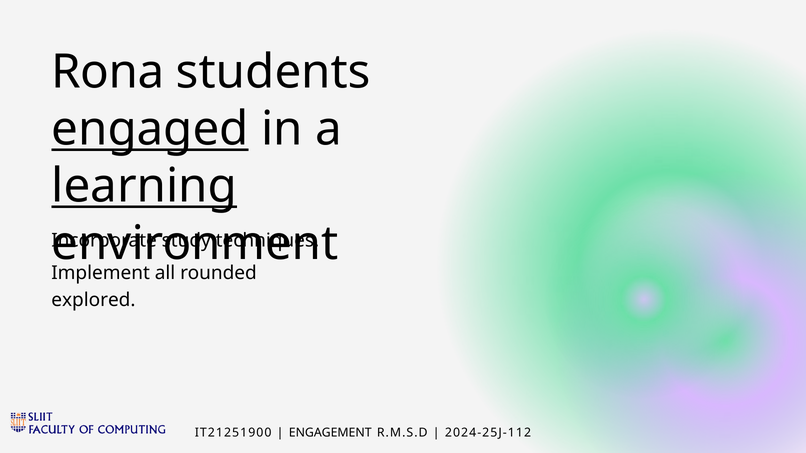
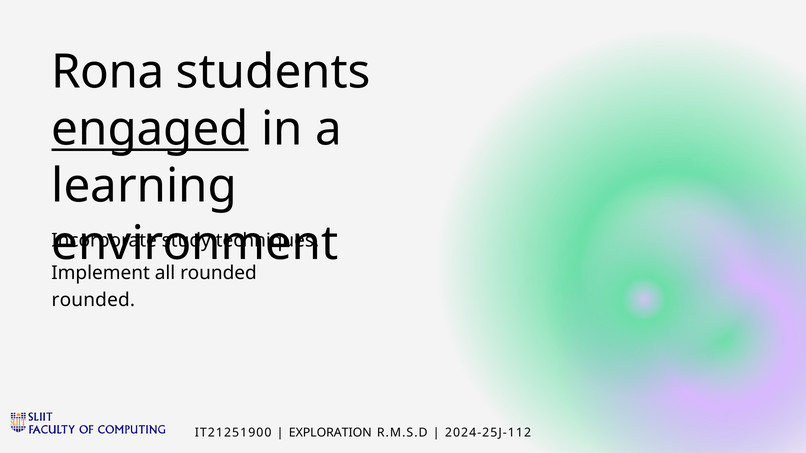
learning underline: present -> none
explored at (93, 300): explored -> rounded
ENGAGEMENT: ENGAGEMENT -> EXPLORATION
